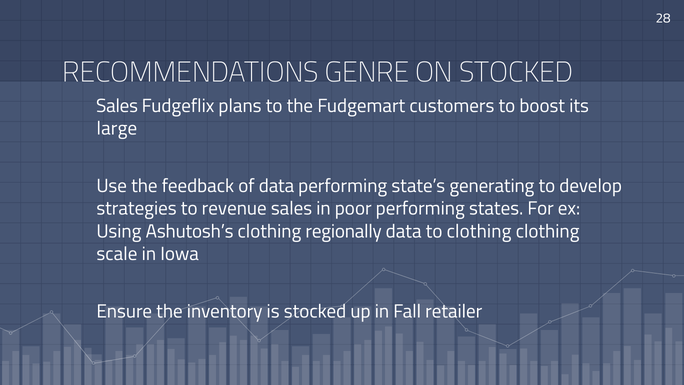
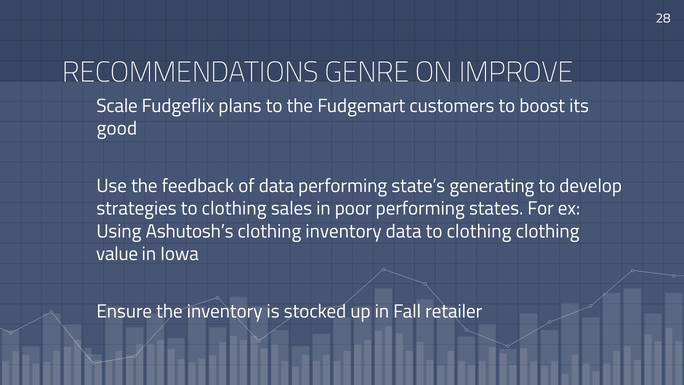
ON STOCKED: STOCKED -> IMPROVE
Sales at (117, 106): Sales -> Scale
large: large -> good
strategies to revenue: revenue -> clothing
clothing regionally: regionally -> inventory
scale: scale -> value
